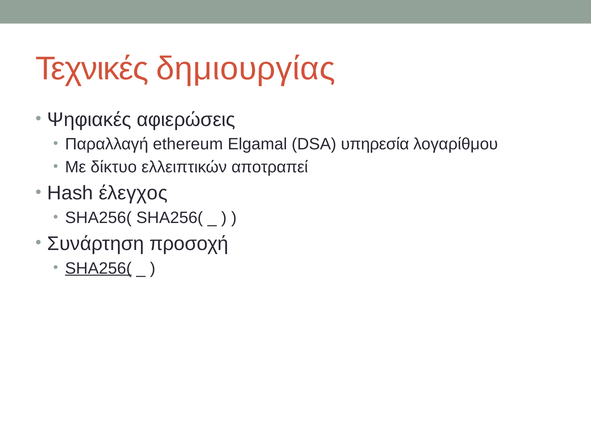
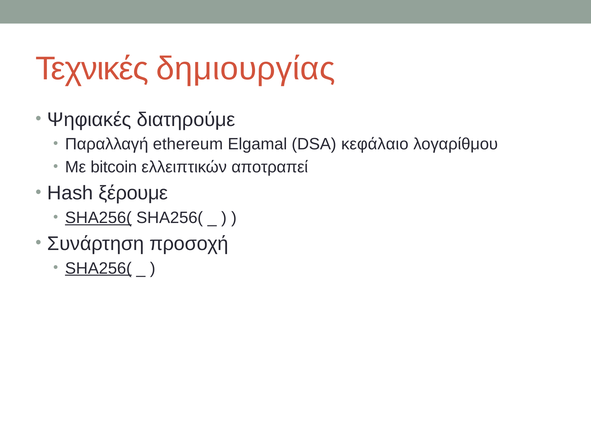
αφιερώσεις: αφιερώσεις -> διατηρούμε
υπηρεσία: υπηρεσία -> κεφάλαιο
δίκτυο: δίκτυο -> bitcoin
έλεγχος: έλεγχος -> ξέρουμε
SHA256( at (98, 218) underline: none -> present
